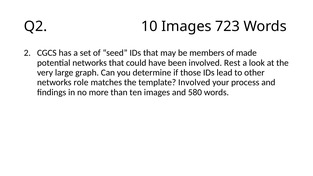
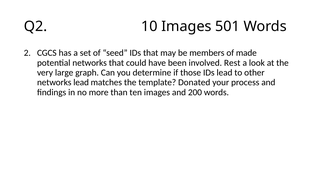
723: 723 -> 501
networks role: role -> lead
template Involved: Involved -> Donated
580: 580 -> 200
